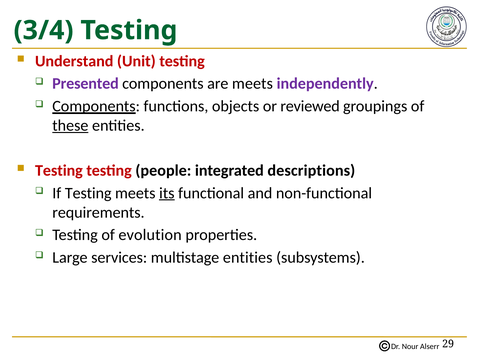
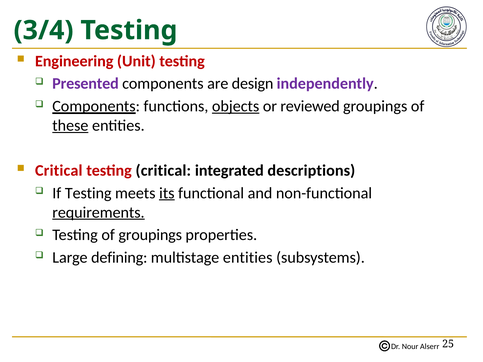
Understand: Understand -> Engineering
are meets: meets -> design
objects underline: none -> present
Testing at (59, 171): Testing -> Critical
testing people: people -> critical
requirements underline: none -> present
of evolution: evolution -> groupings
services: services -> defining
29: 29 -> 25
